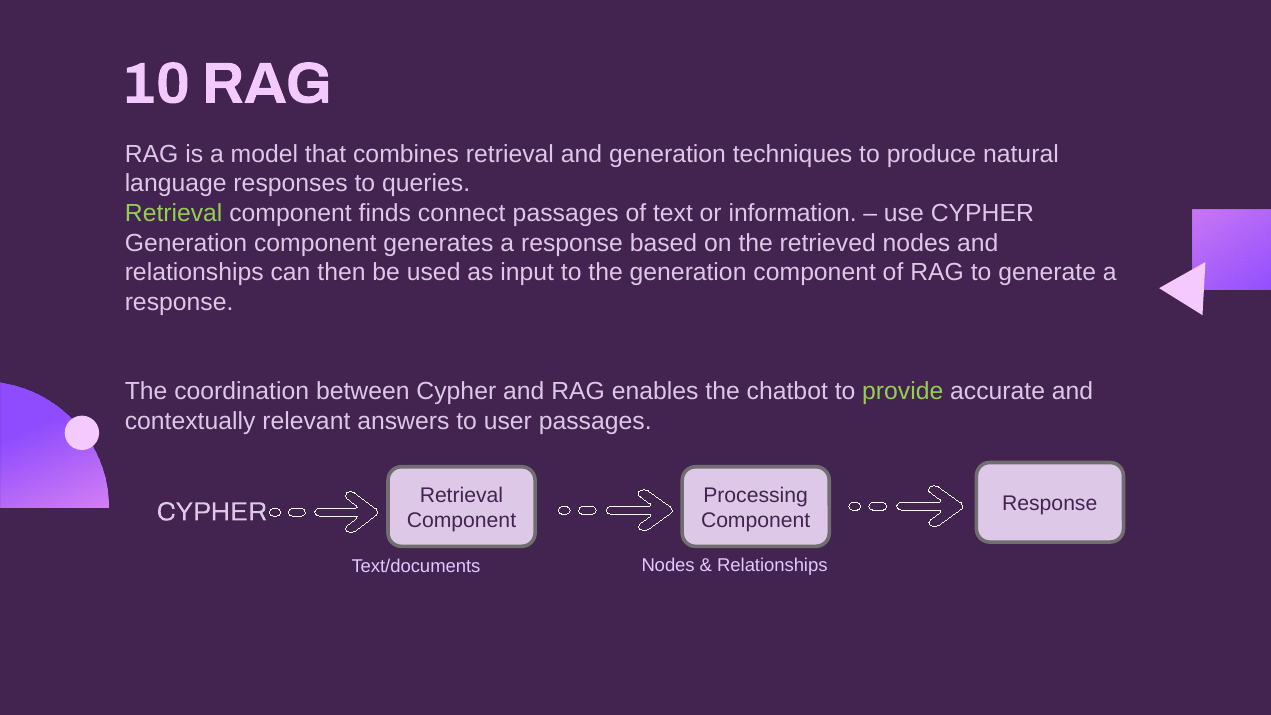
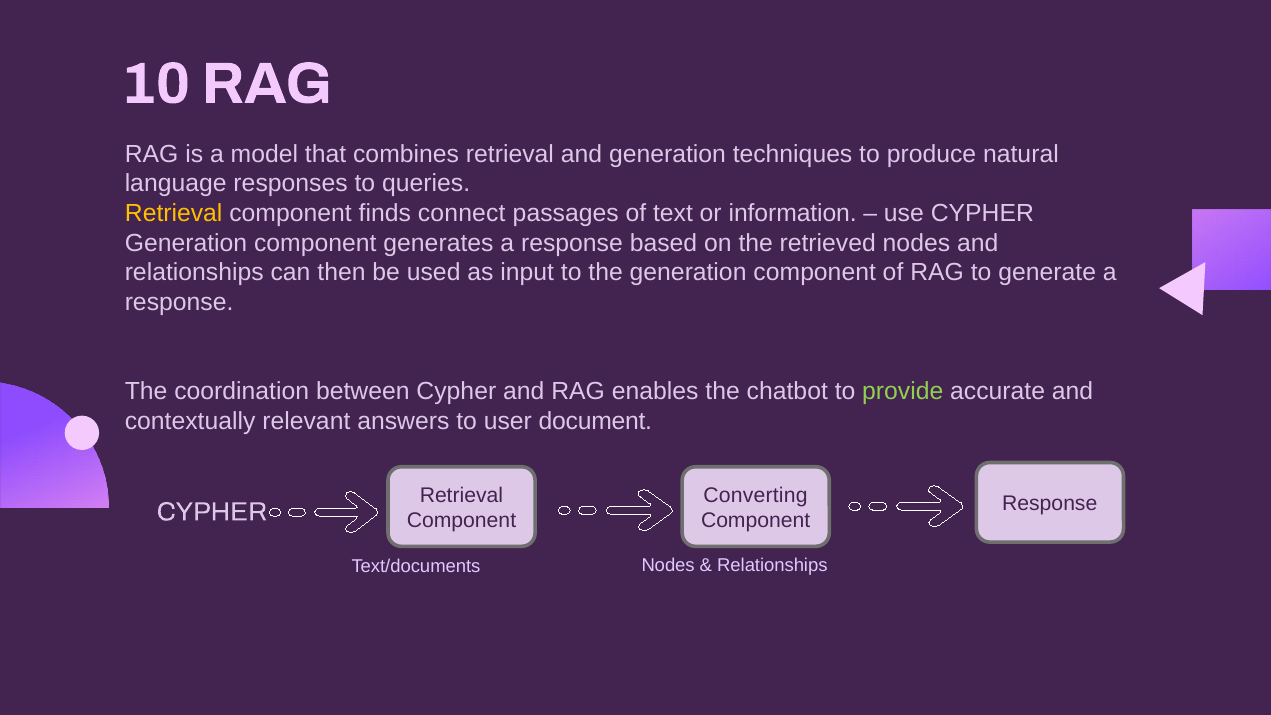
Retrieval at (174, 213) colour: light green -> yellow
user passages: passages -> document
Processing: Processing -> Converting
